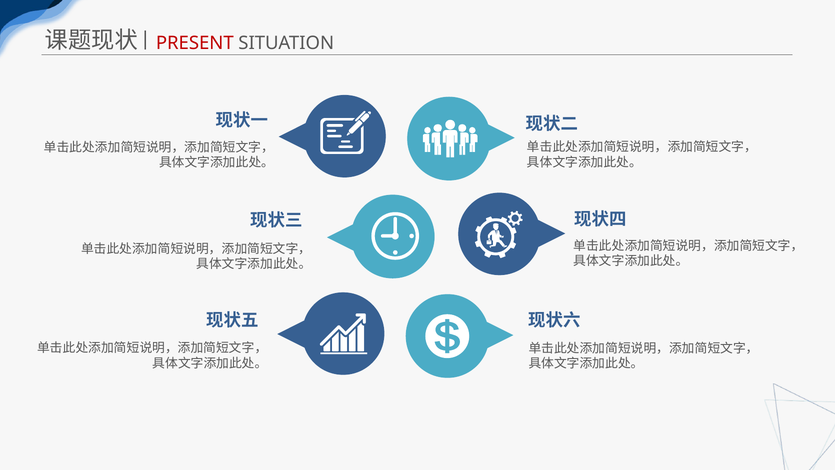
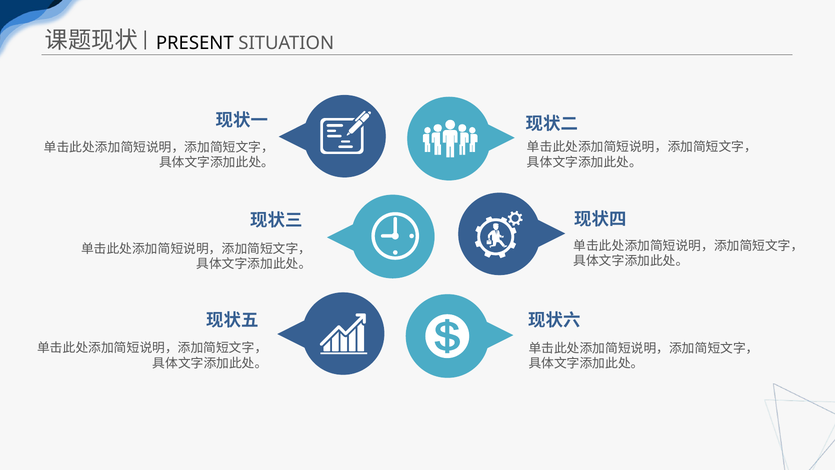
PRESENT colour: red -> black
